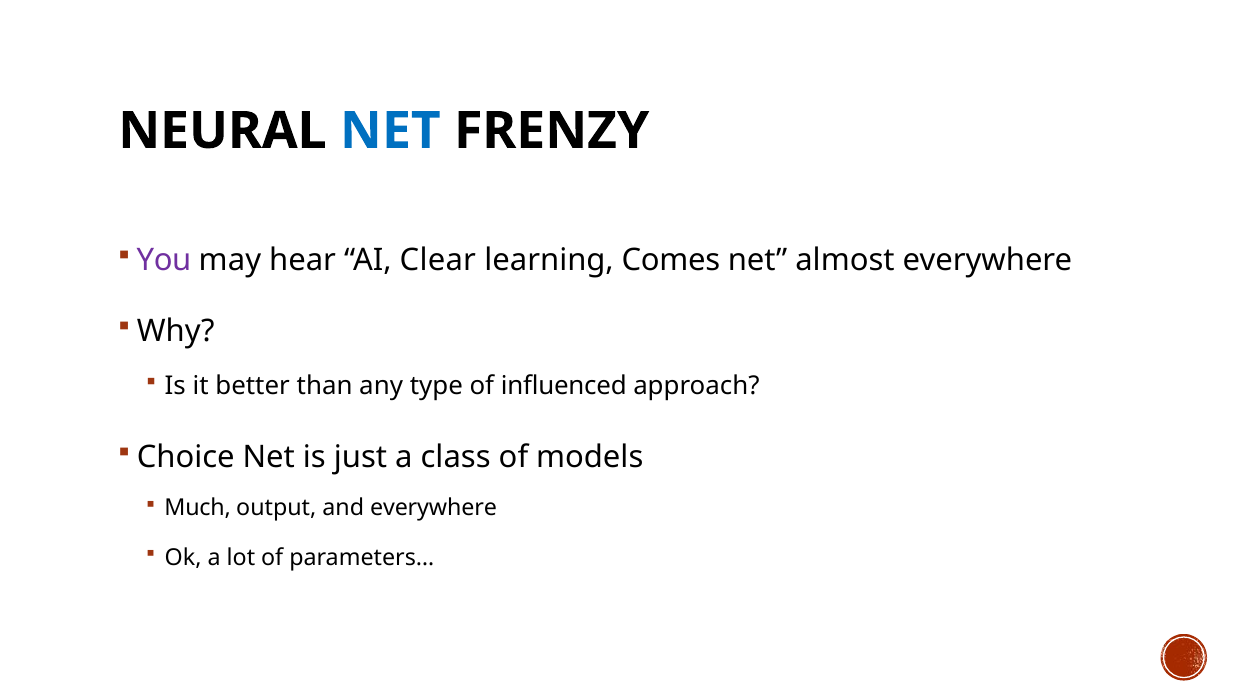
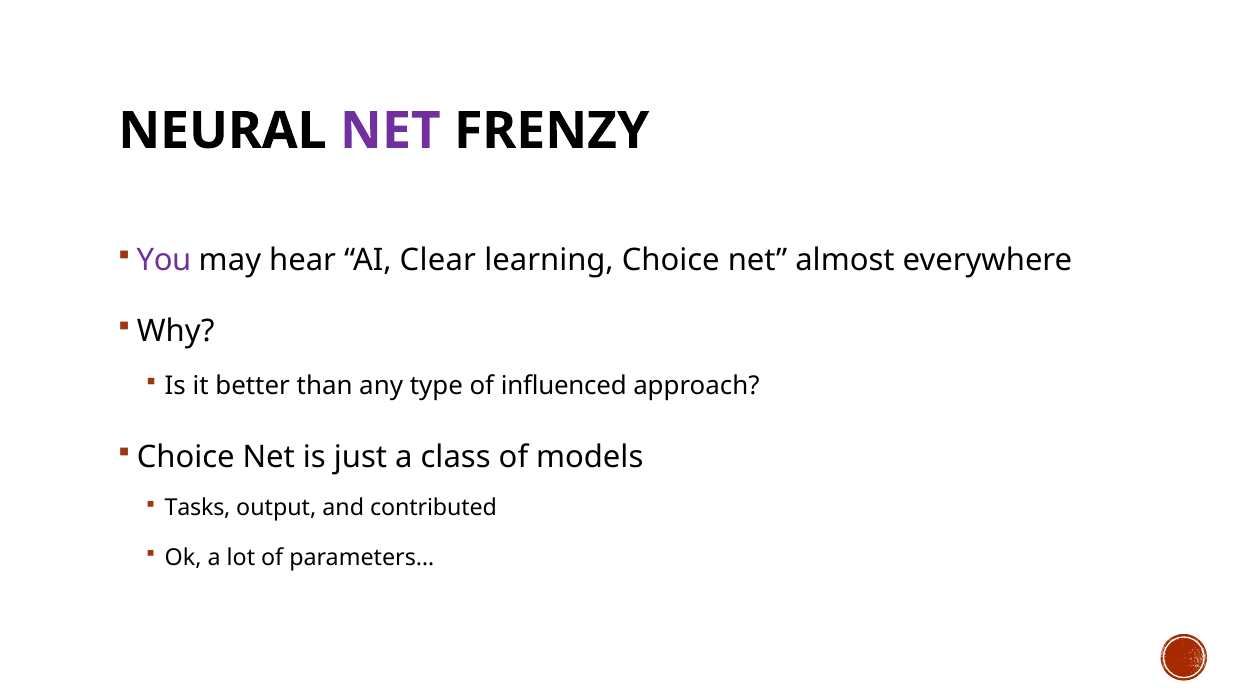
NET at (390, 131) colour: blue -> purple
learning Comes: Comes -> Choice
Much: Much -> Tasks
and everywhere: everywhere -> contributed
